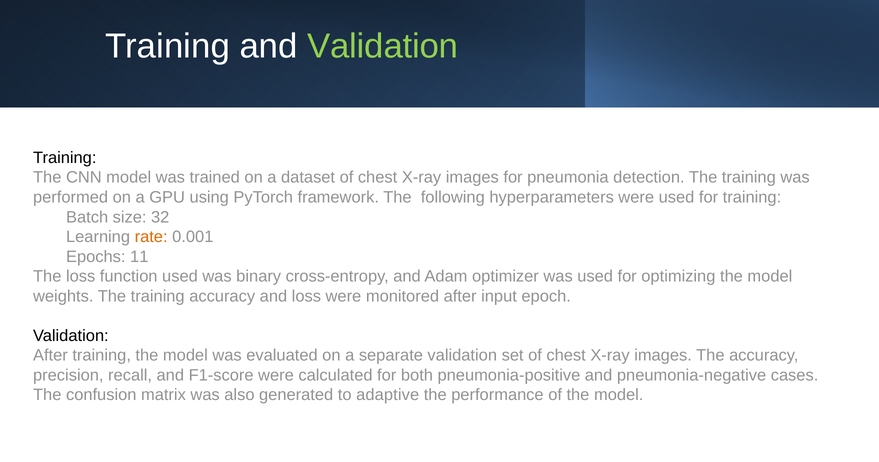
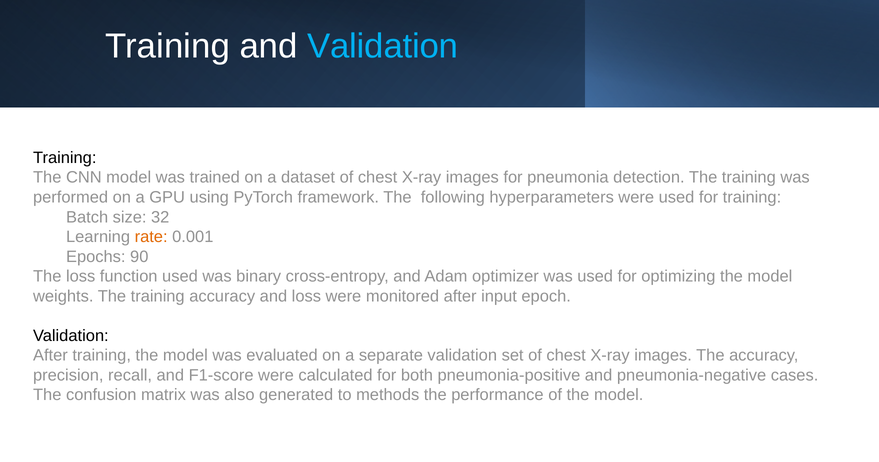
Validation at (383, 46) colour: light green -> light blue
11: 11 -> 90
adaptive: adaptive -> methods
